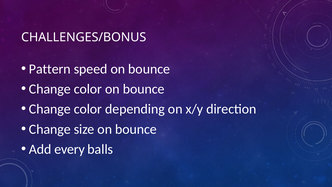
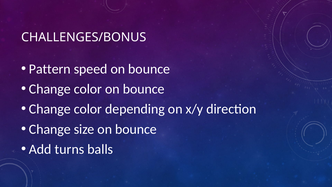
every: every -> turns
